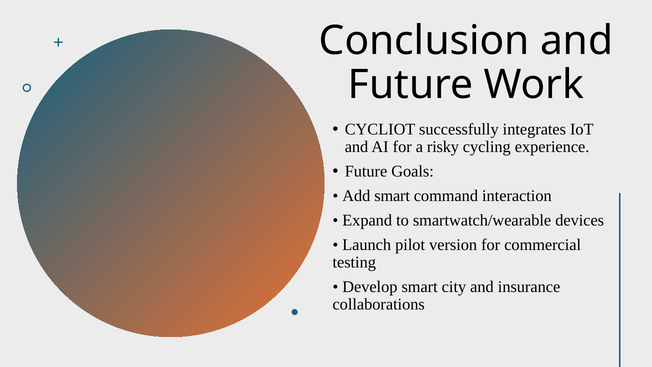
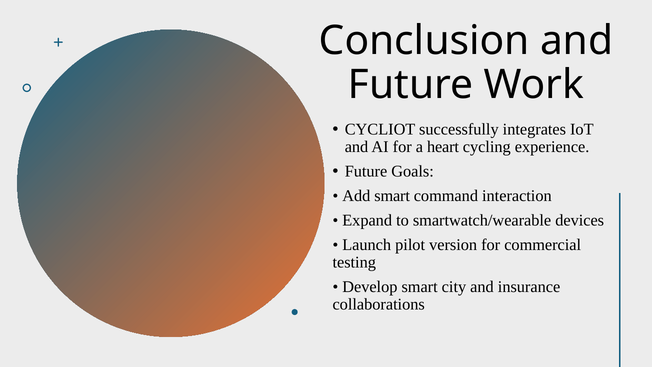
risky: risky -> heart
